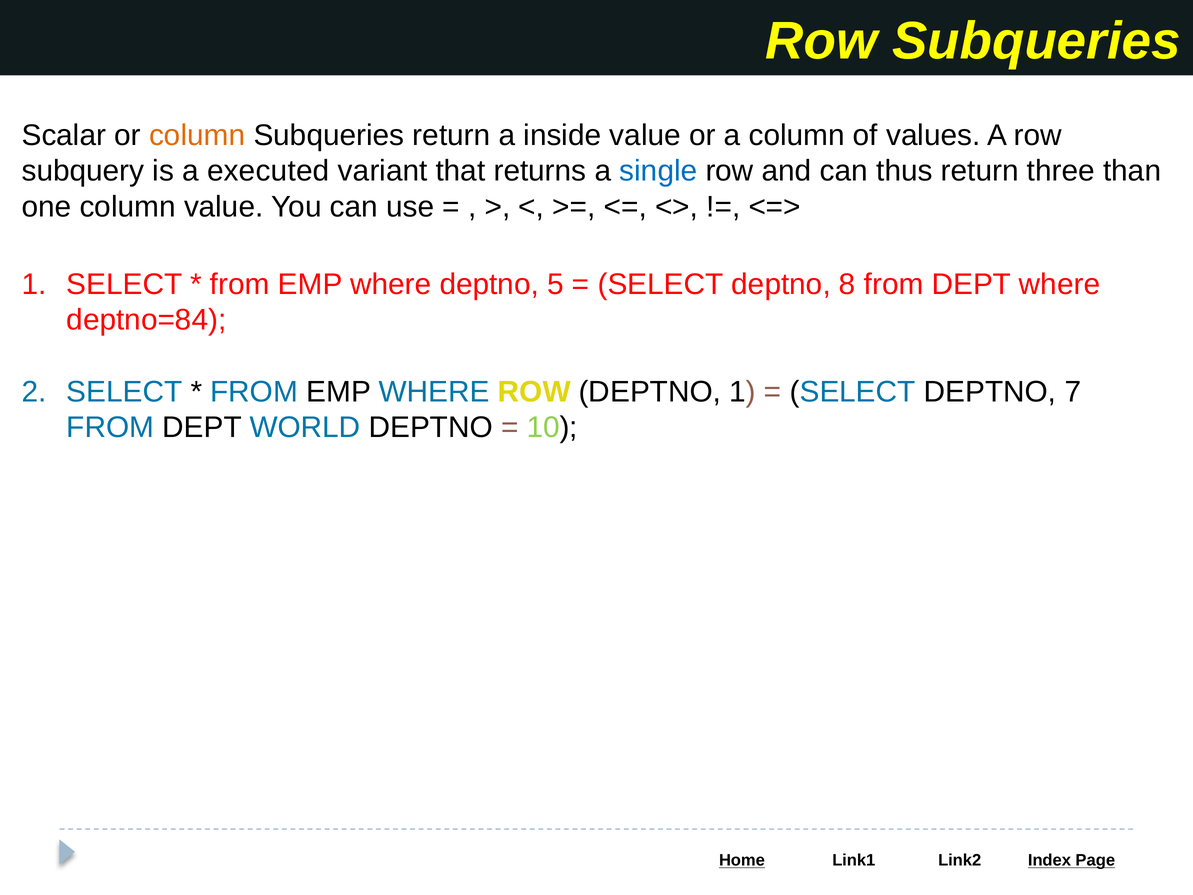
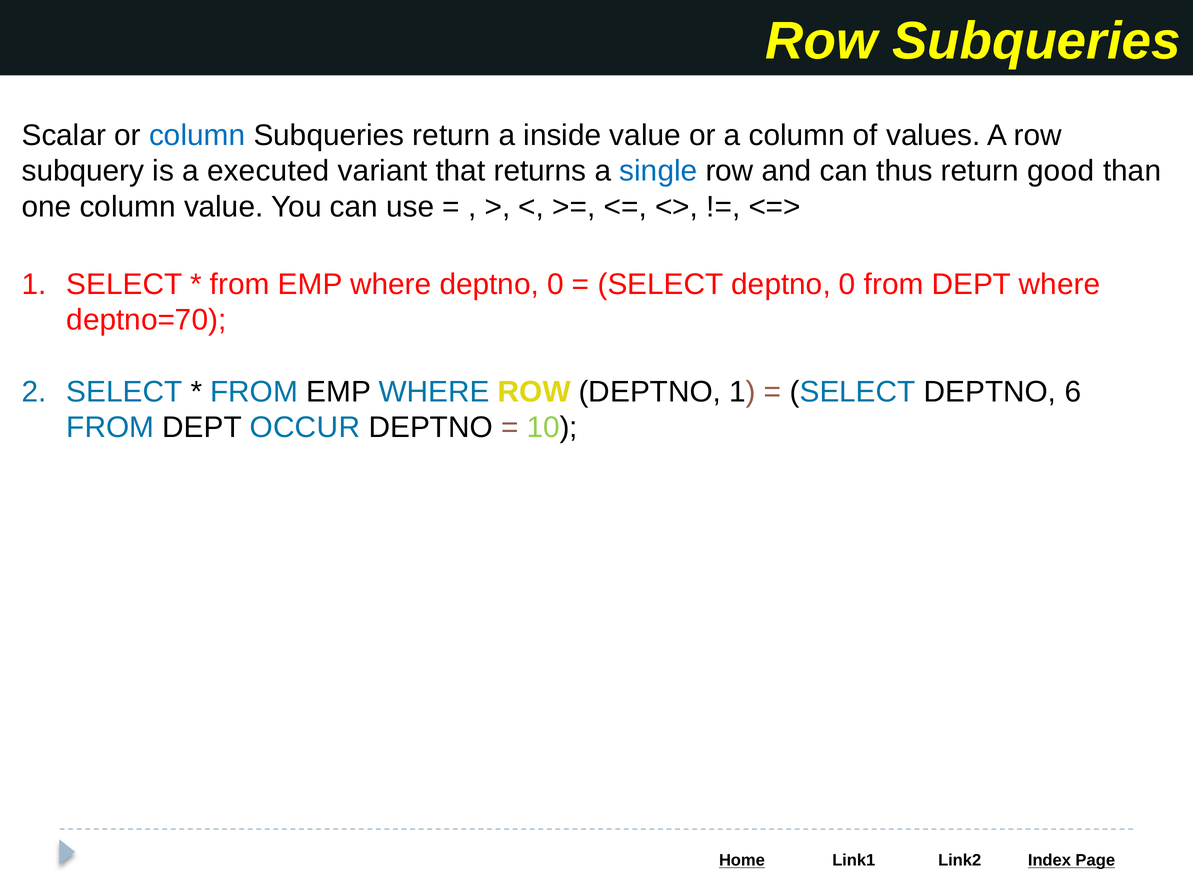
column at (197, 135) colour: orange -> blue
three: three -> good
where deptno 5: 5 -> 0
SELECT deptno 8: 8 -> 0
deptno=84: deptno=84 -> deptno=70
7: 7 -> 6
WORLD: WORLD -> OCCUR
